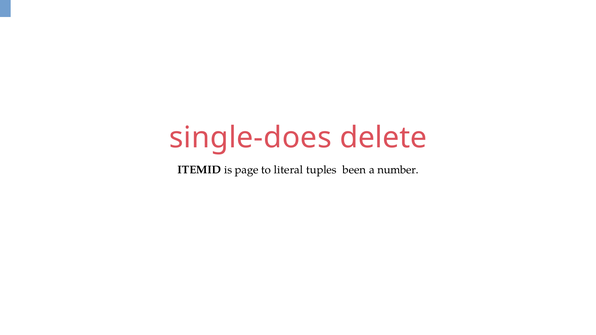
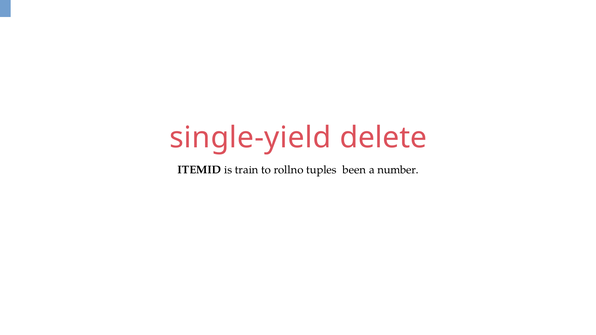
single-does: single-does -> single-yield
page: page -> train
literal: literal -> rollno
